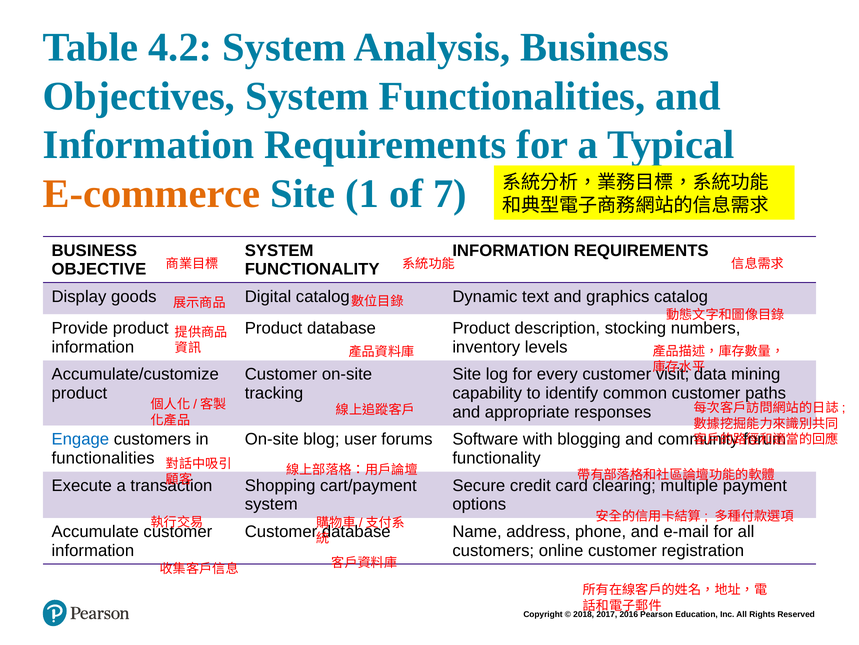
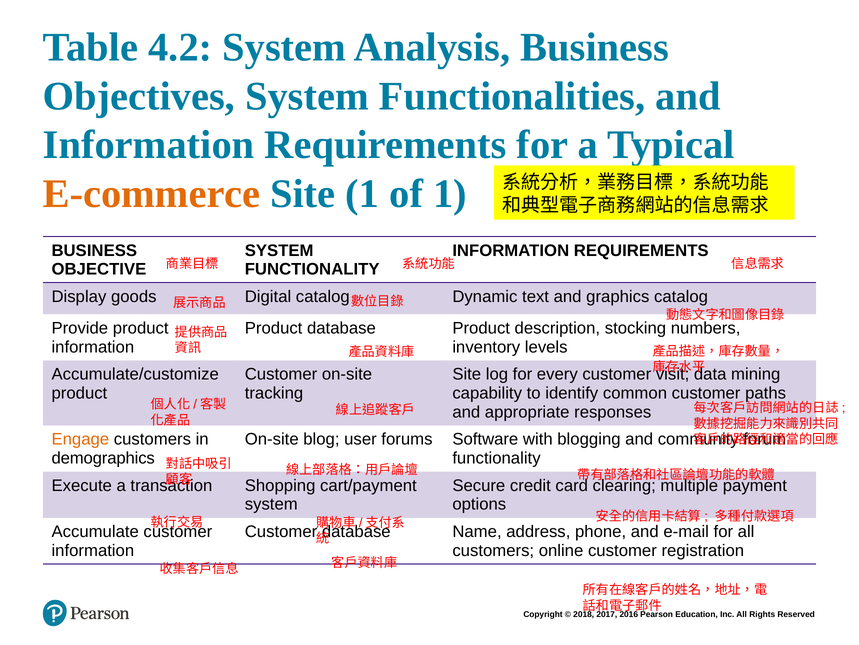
of 7: 7 -> 1
Engage colour: blue -> orange
functionalities at (103, 458): functionalities -> demographics
